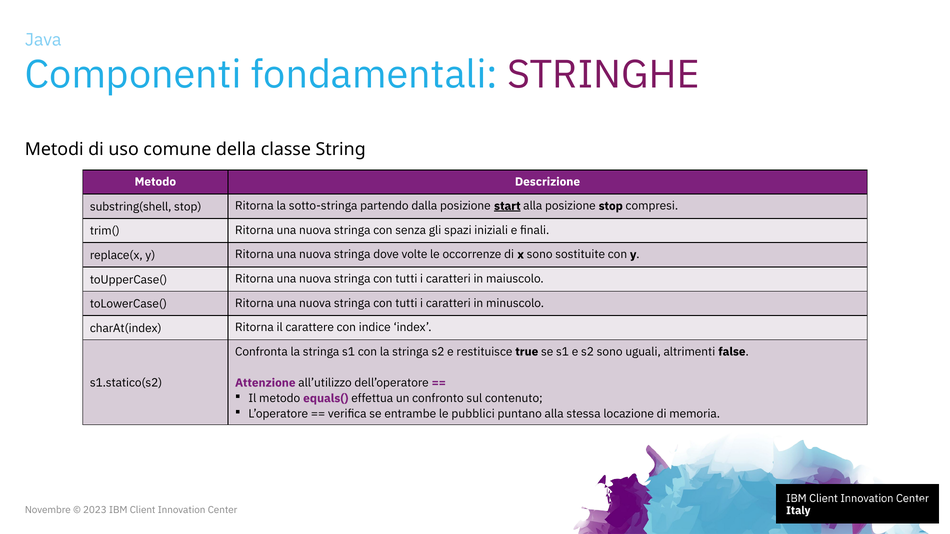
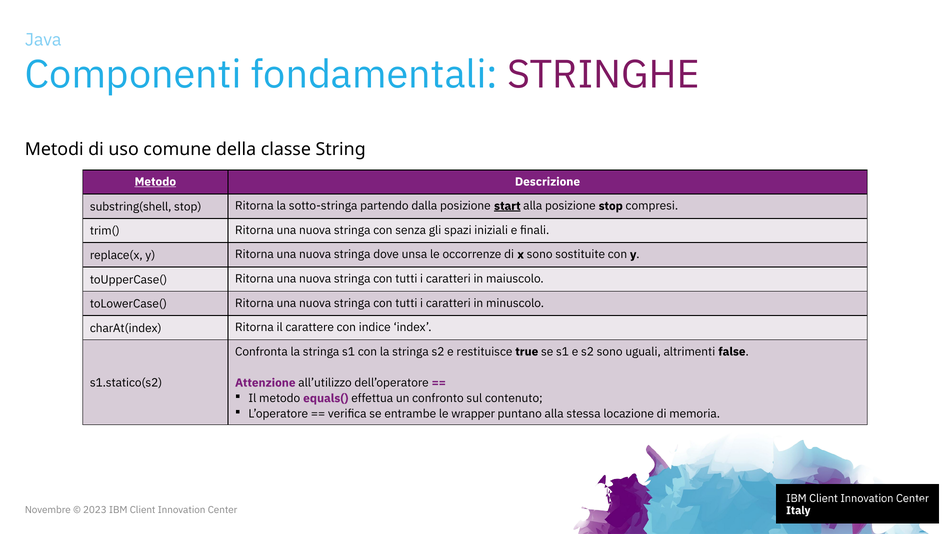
Metodo at (155, 182) underline: none -> present
volte: volte -> unsa
pubblici: pubblici -> wrapper
